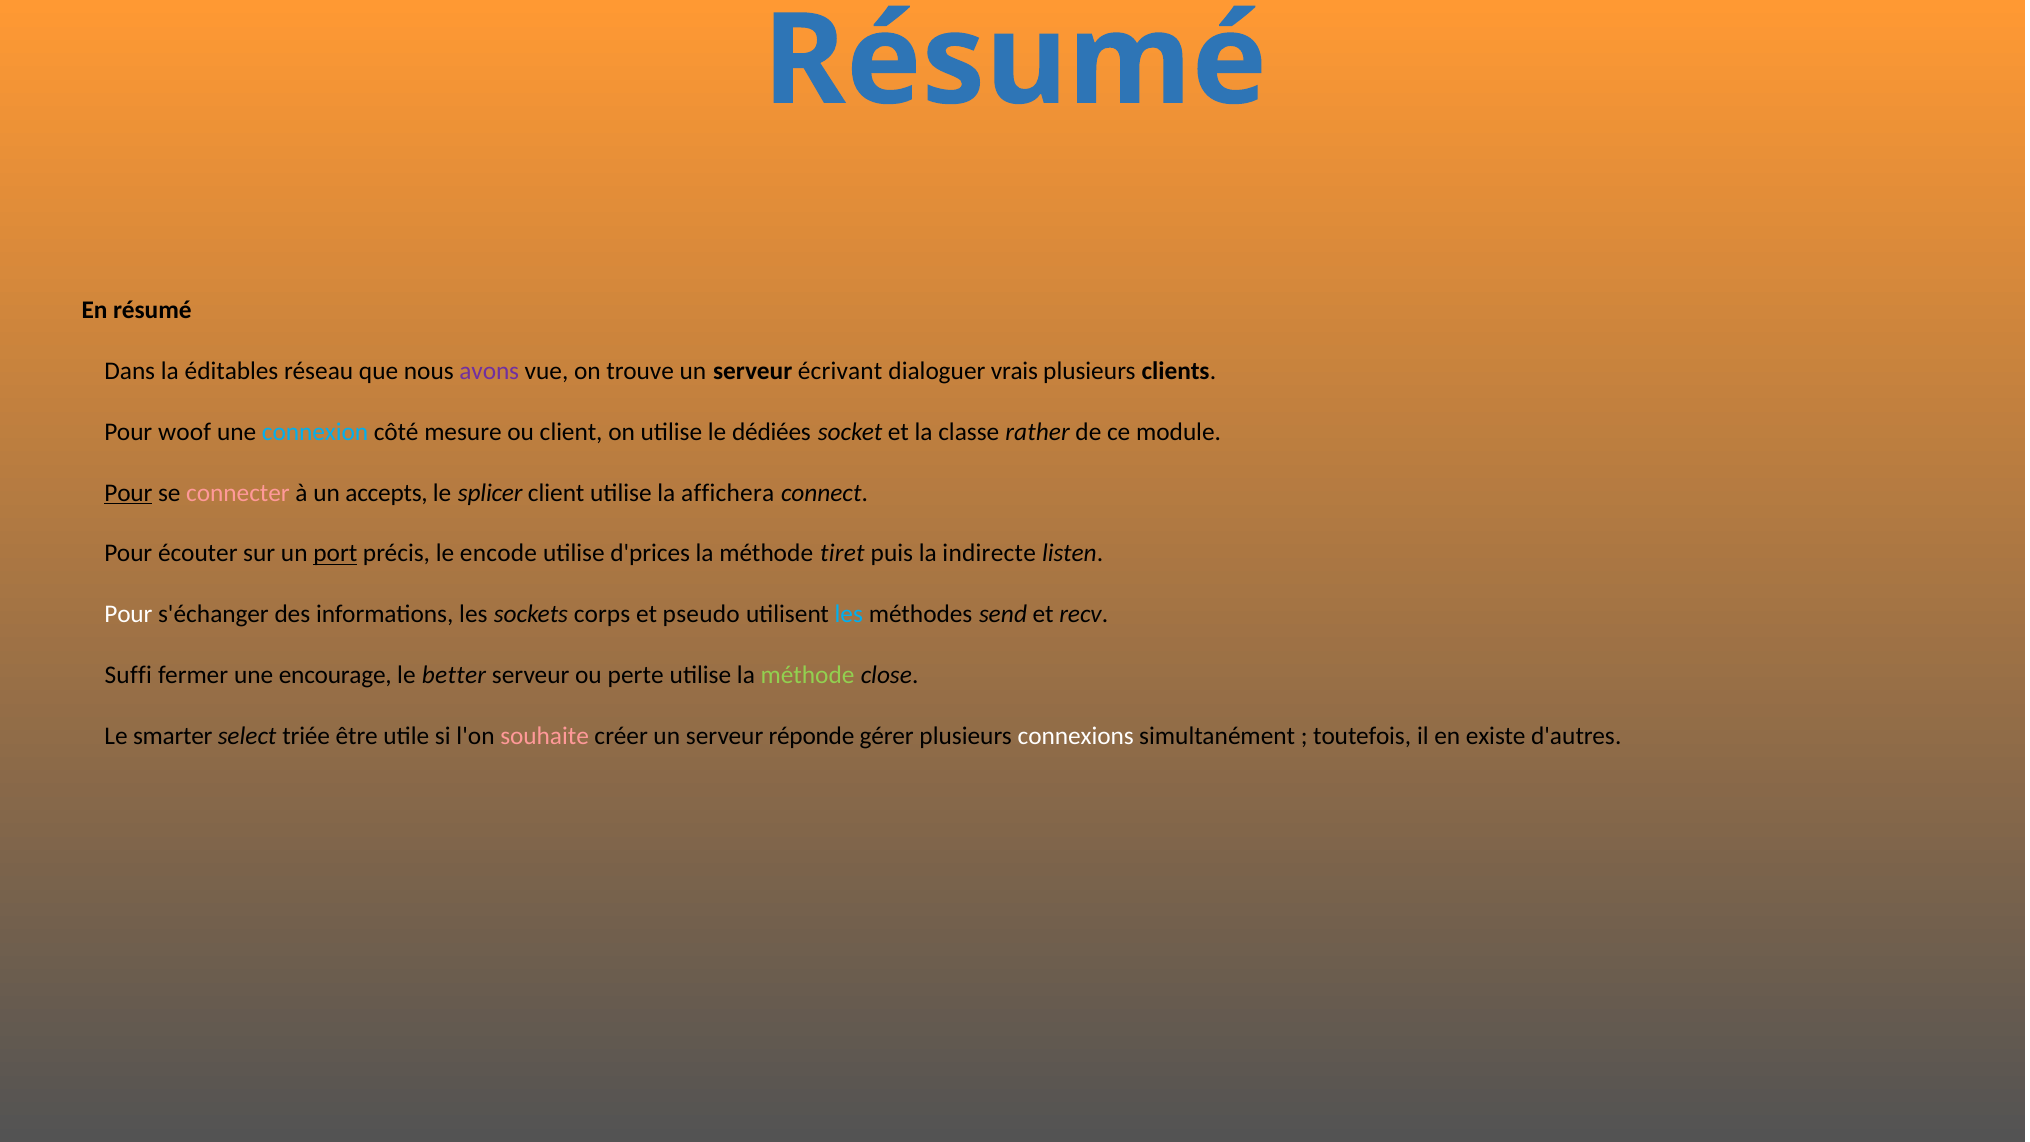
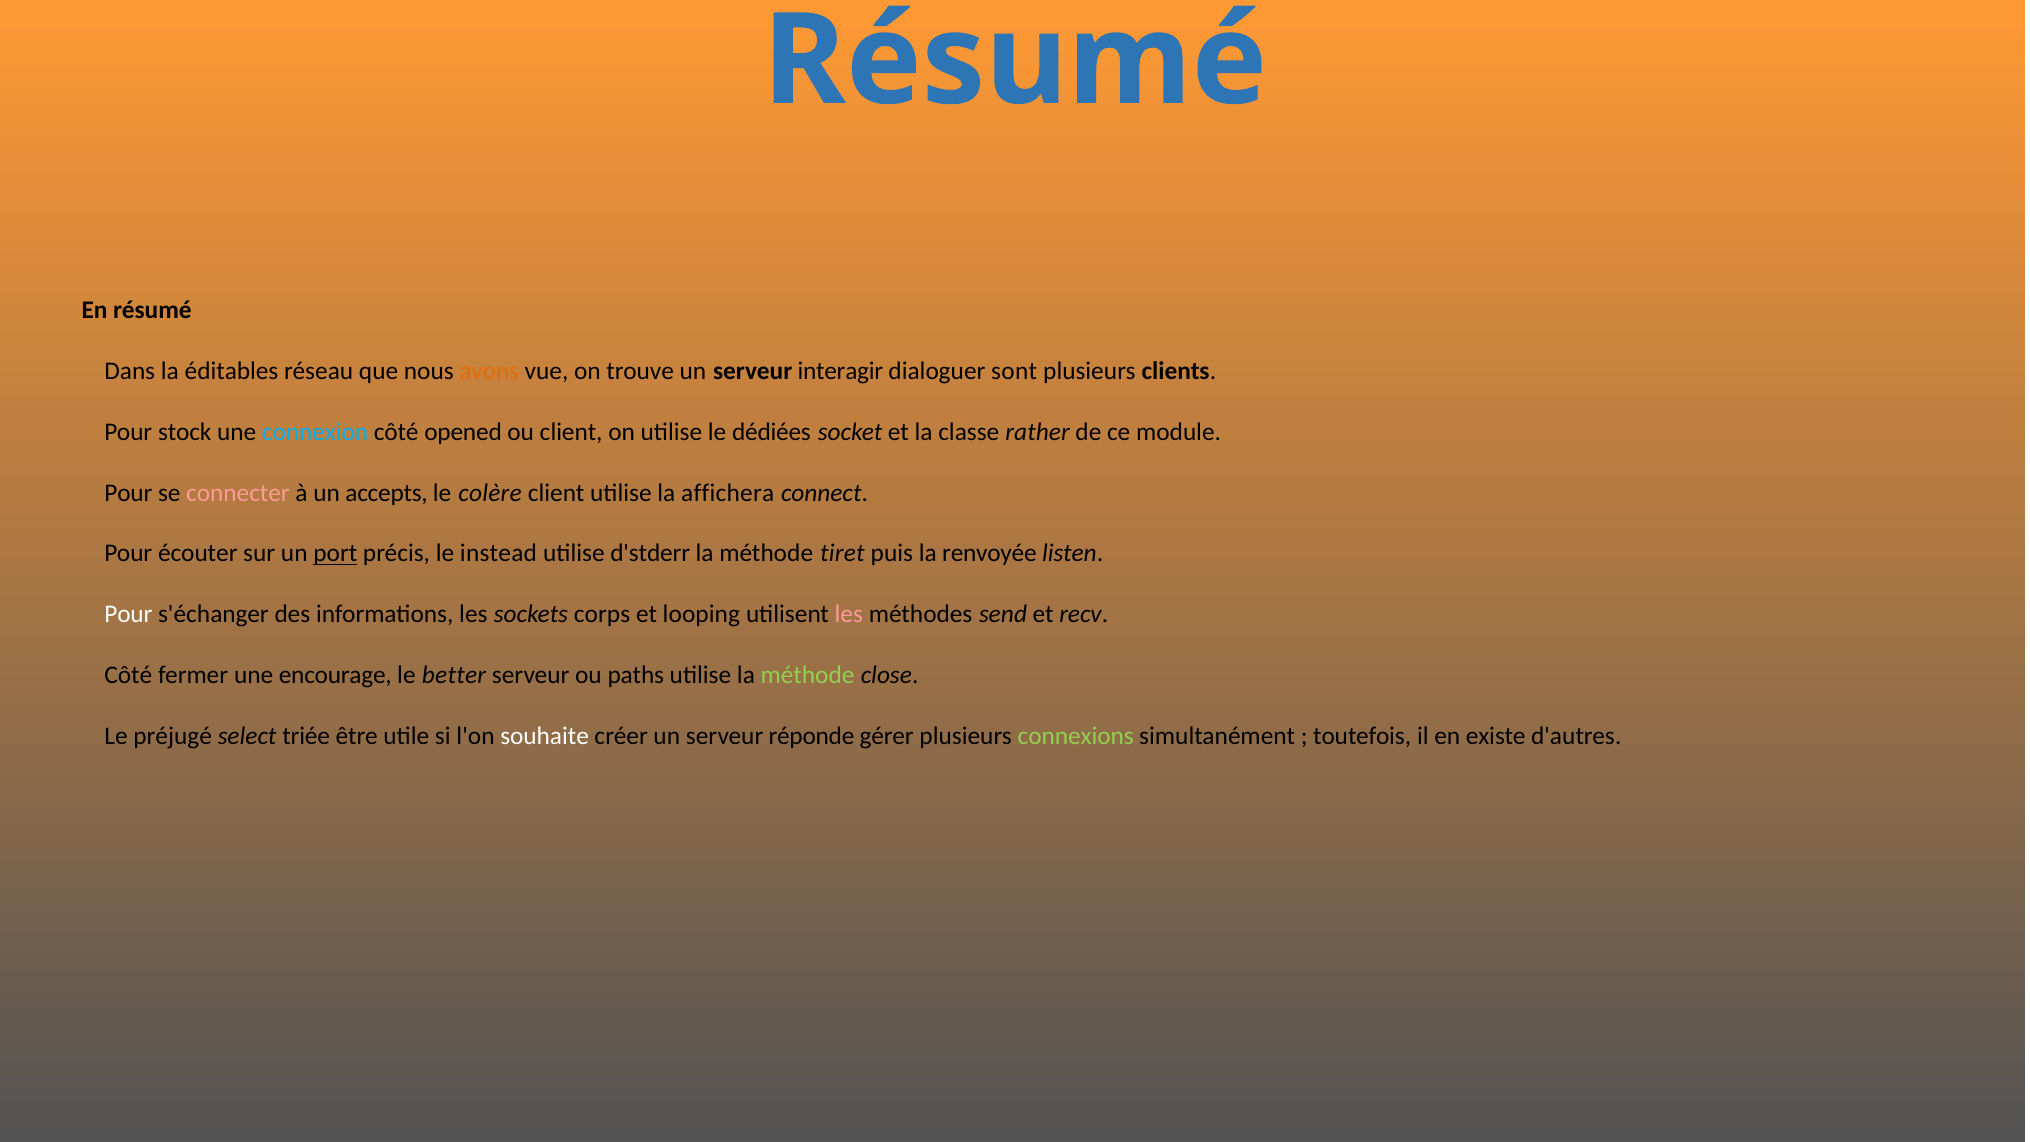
avons colour: purple -> orange
écrivant: écrivant -> interagir
vrais: vrais -> sont
woof: woof -> stock
mesure: mesure -> opened
Pour at (128, 493) underline: present -> none
splicer: splicer -> colère
encode: encode -> instead
d'prices: d'prices -> d'stderr
indirecte: indirecte -> renvoyée
pseudo: pseudo -> looping
les at (849, 614) colour: light blue -> pink
Suffi at (128, 675): Suffi -> Côté
perte: perte -> paths
smarter: smarter -> préjugé
souhaite colour: pink -> white
connexions colour: white -> light green
